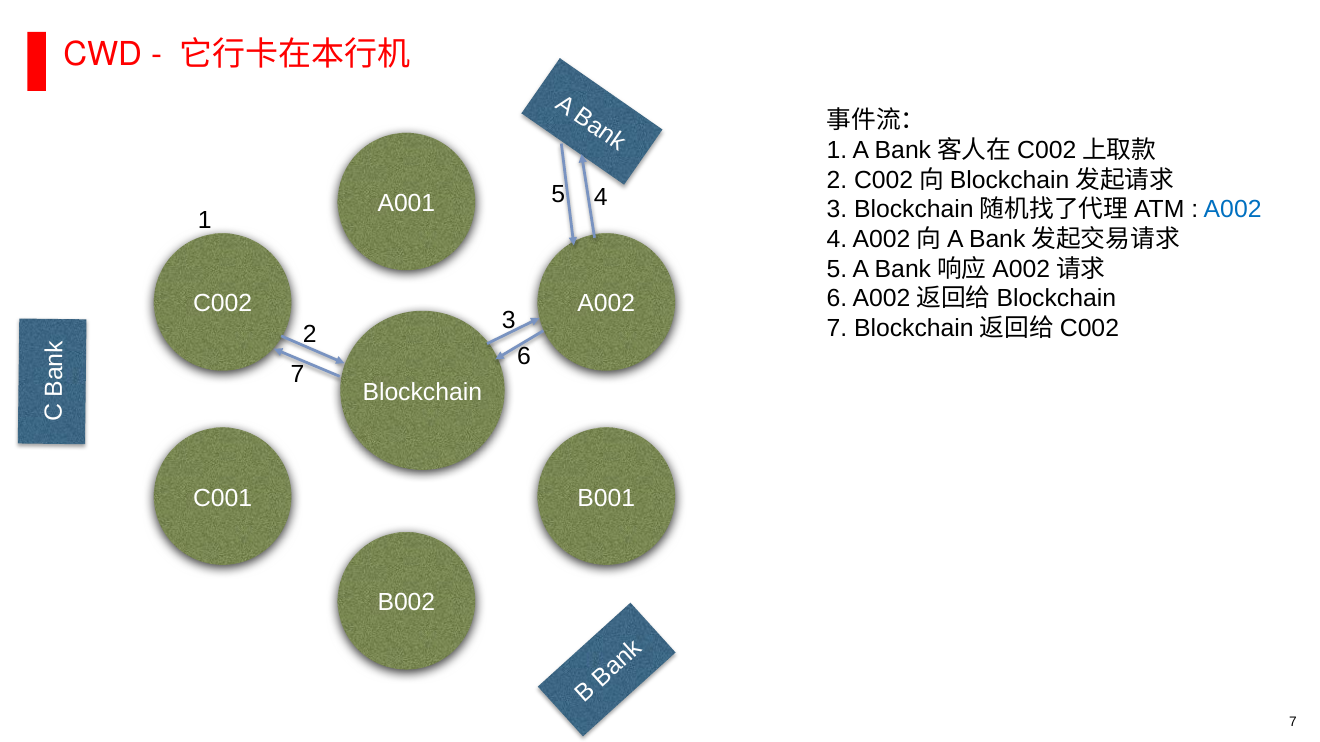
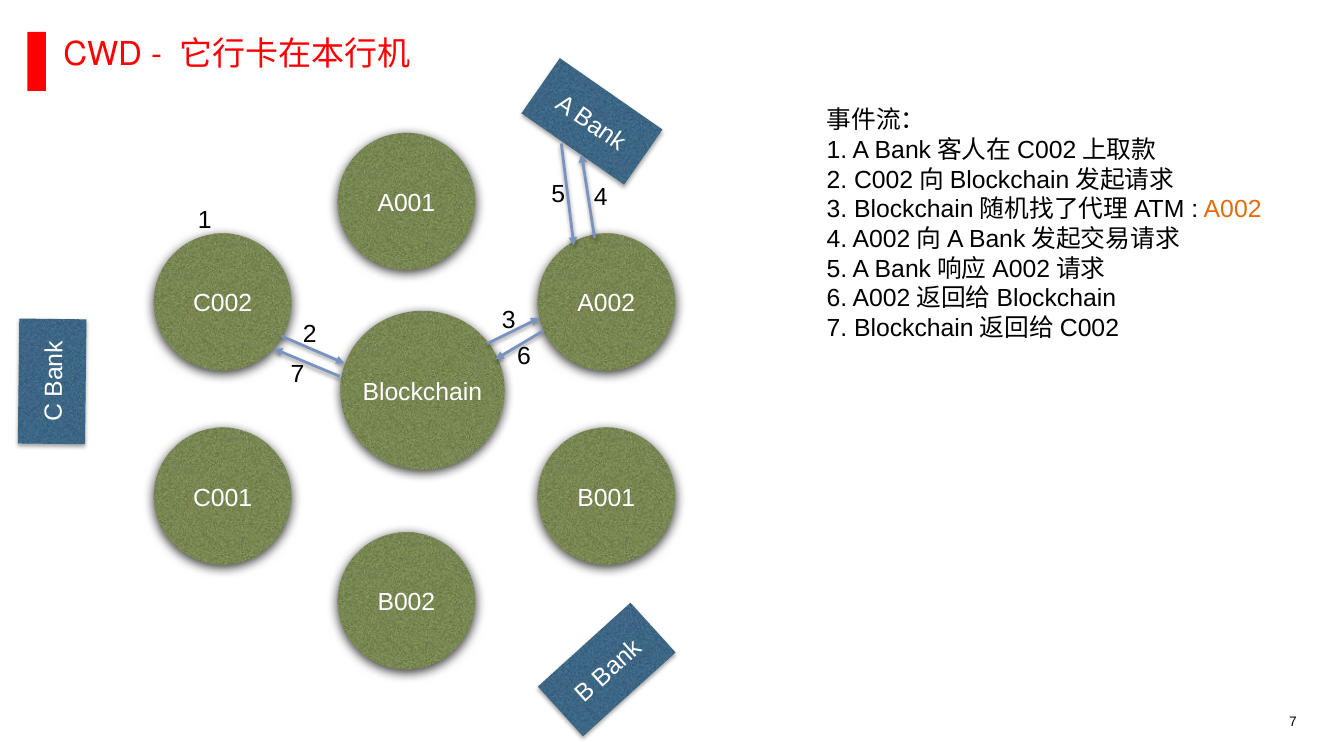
A002 at (1233, 210) colour: blue -> orange
